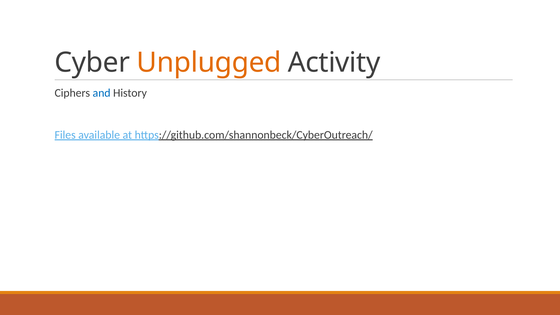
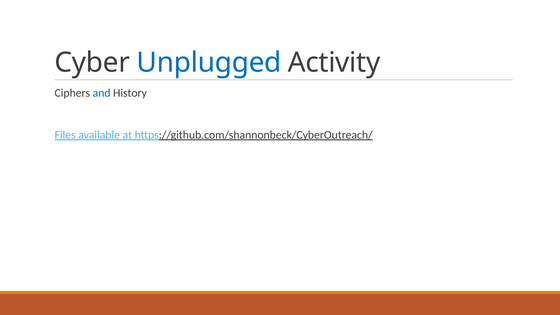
Unplugged colour: orange -> blue
